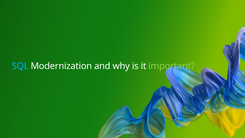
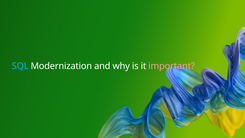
important colour: light green -> pink
